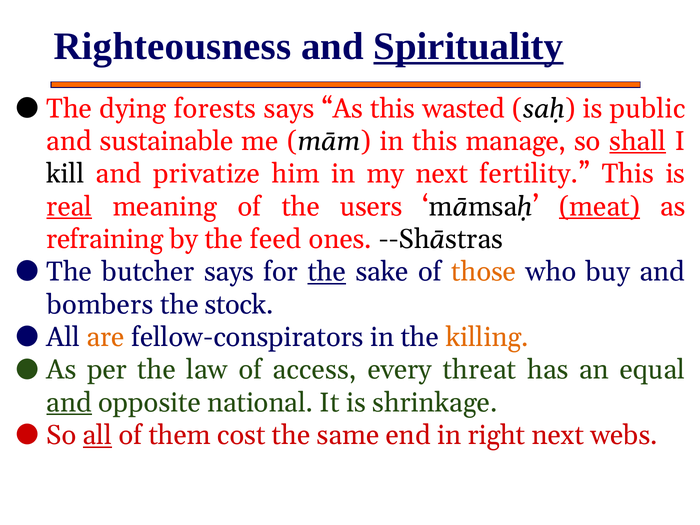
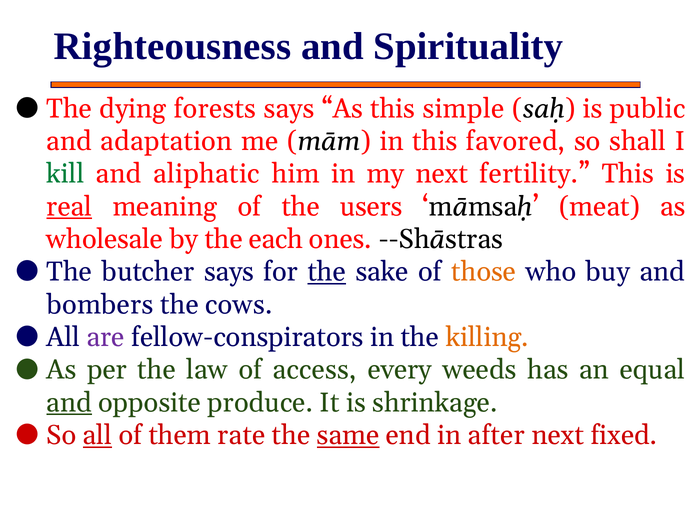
Spirituality underline: present -> none
wasted: wasted -> simple
sustainable: sustainable -> adaptation
manage: manage -> favored
shall underline: present -> none
kill colour: black -> green
privatize: privatize -> aliphatic
meat underline: present -> none
refraining: refraining -> wholesale
feed: feed -> each
stock: stock -> cows
are colour: orange -> purple
threat: threat -> weeds
national: national -> produce
cost: cost -> rate
same underline: none -> present
right: right -> after
webs: webs -> fixed
